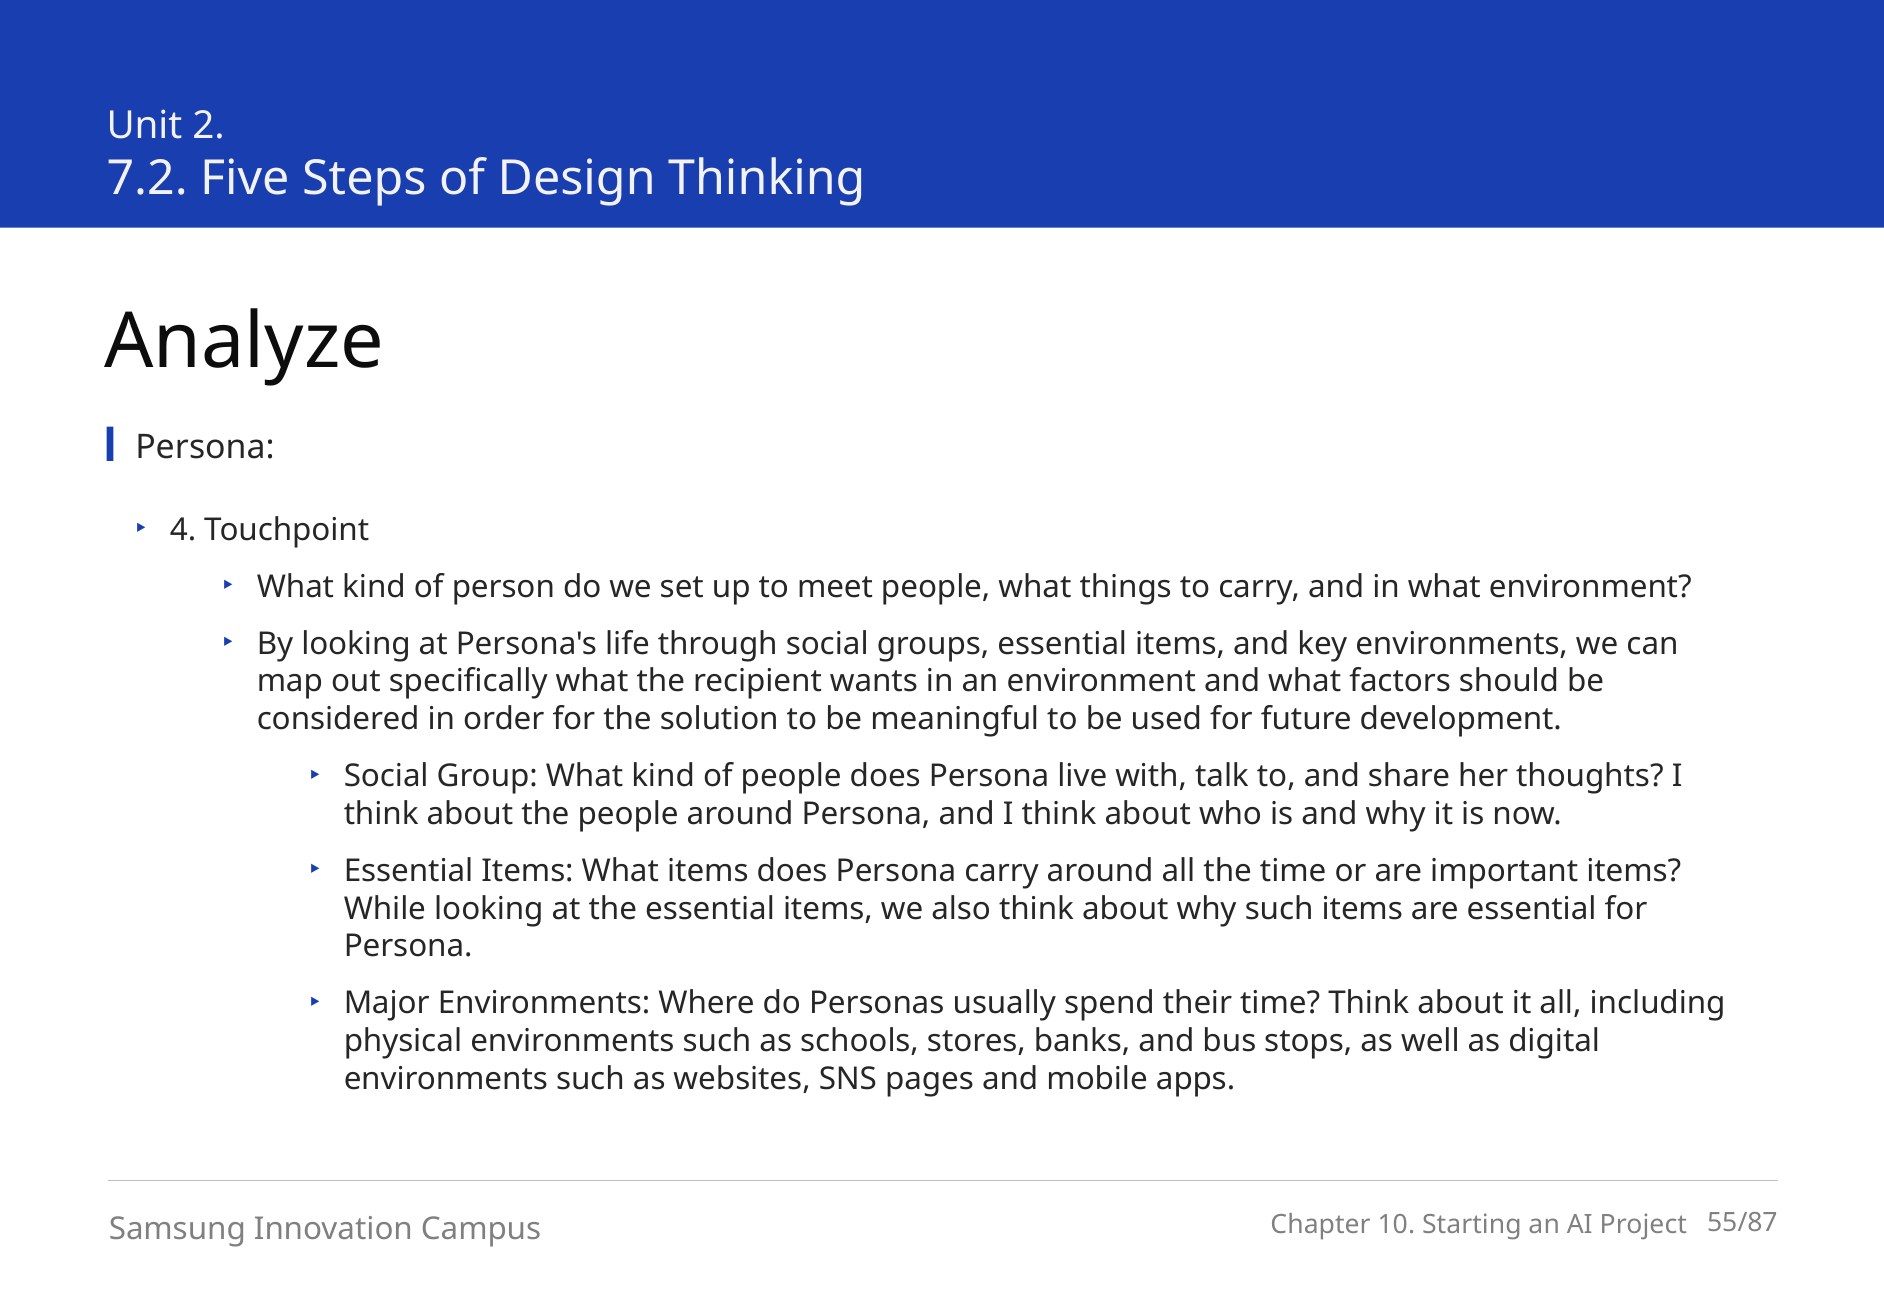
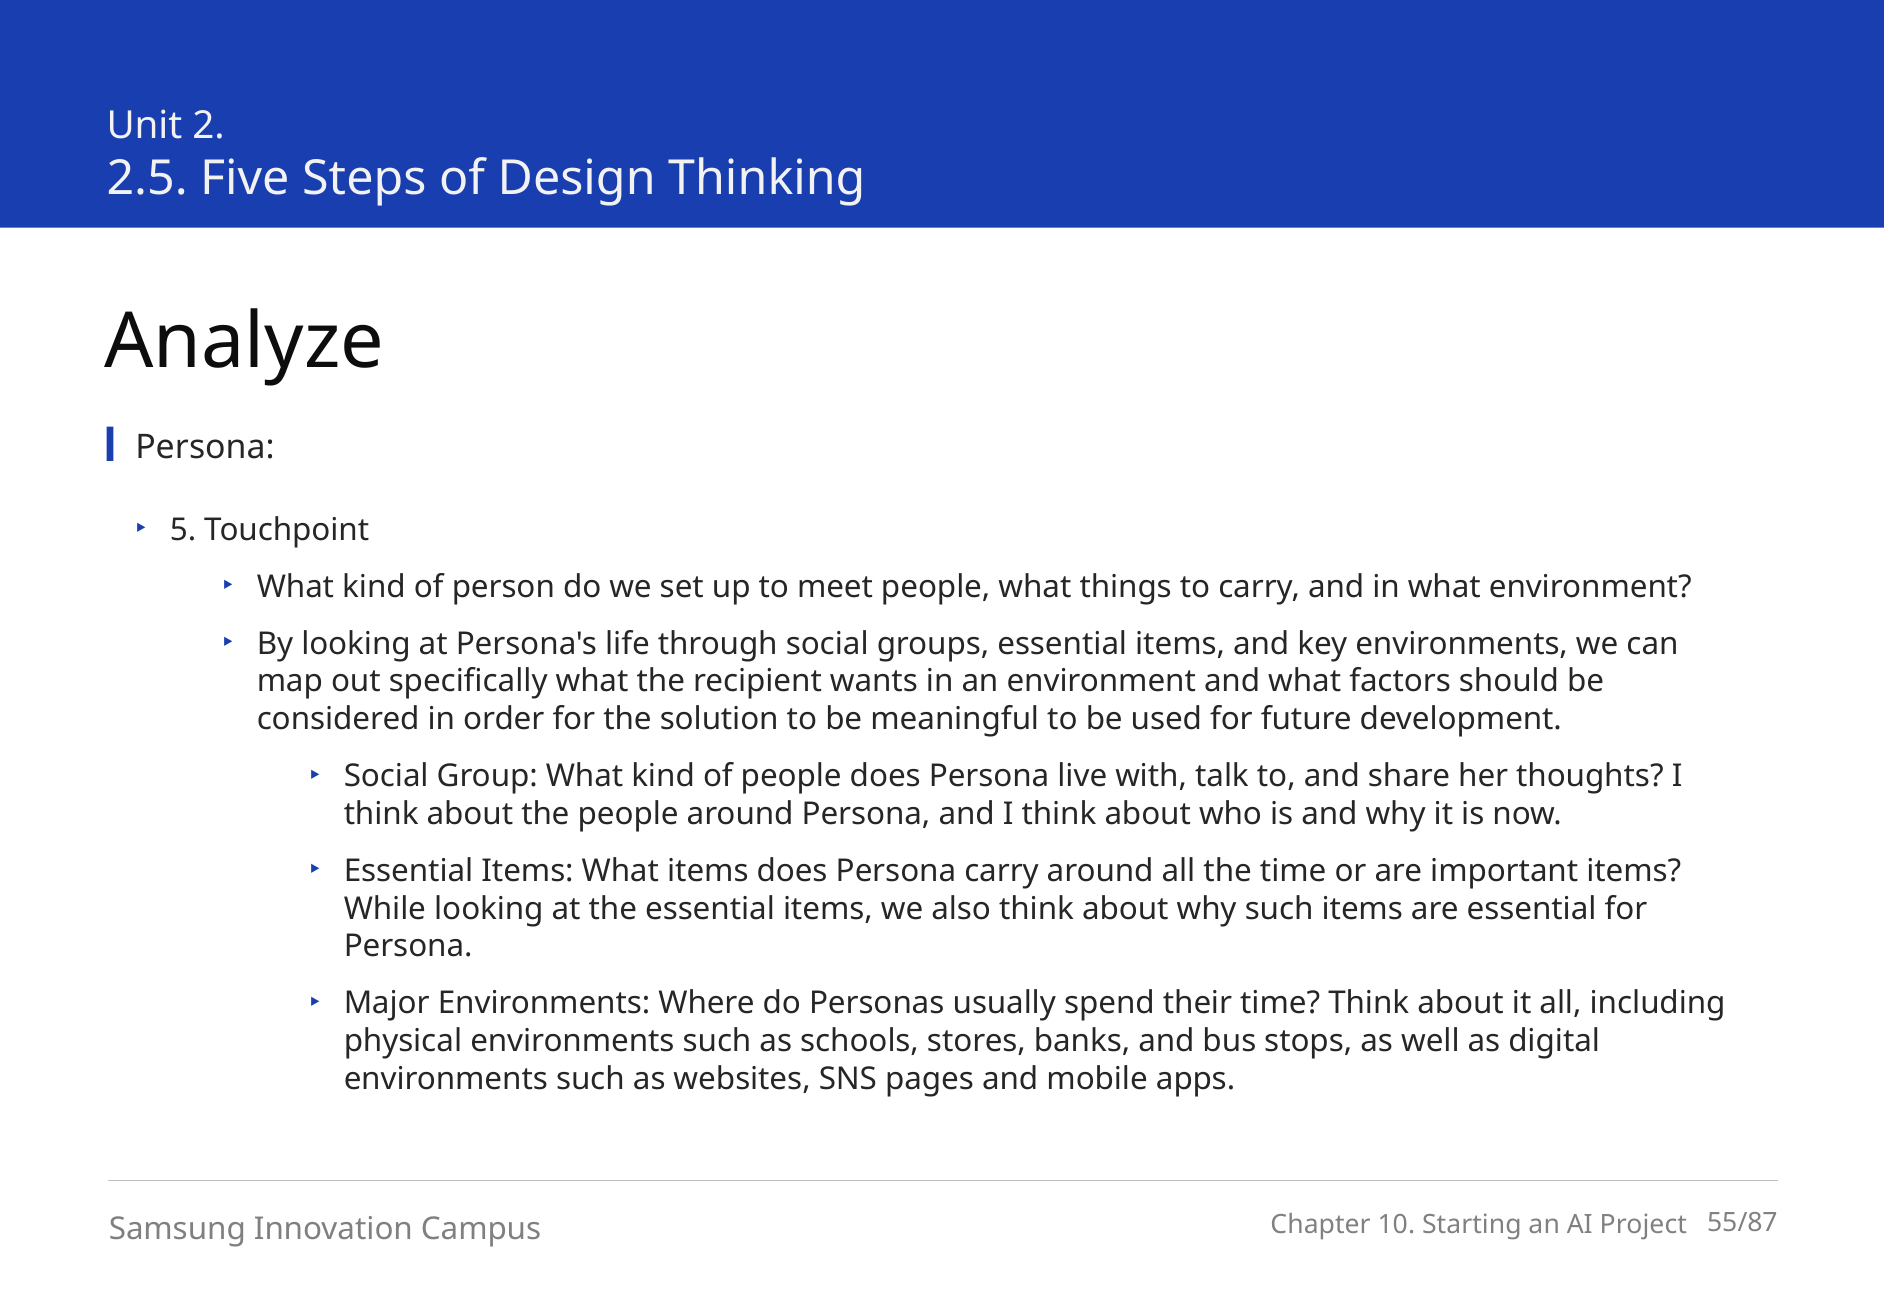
7.2: 7.2 -> 2.5
4: 4 -> 5
